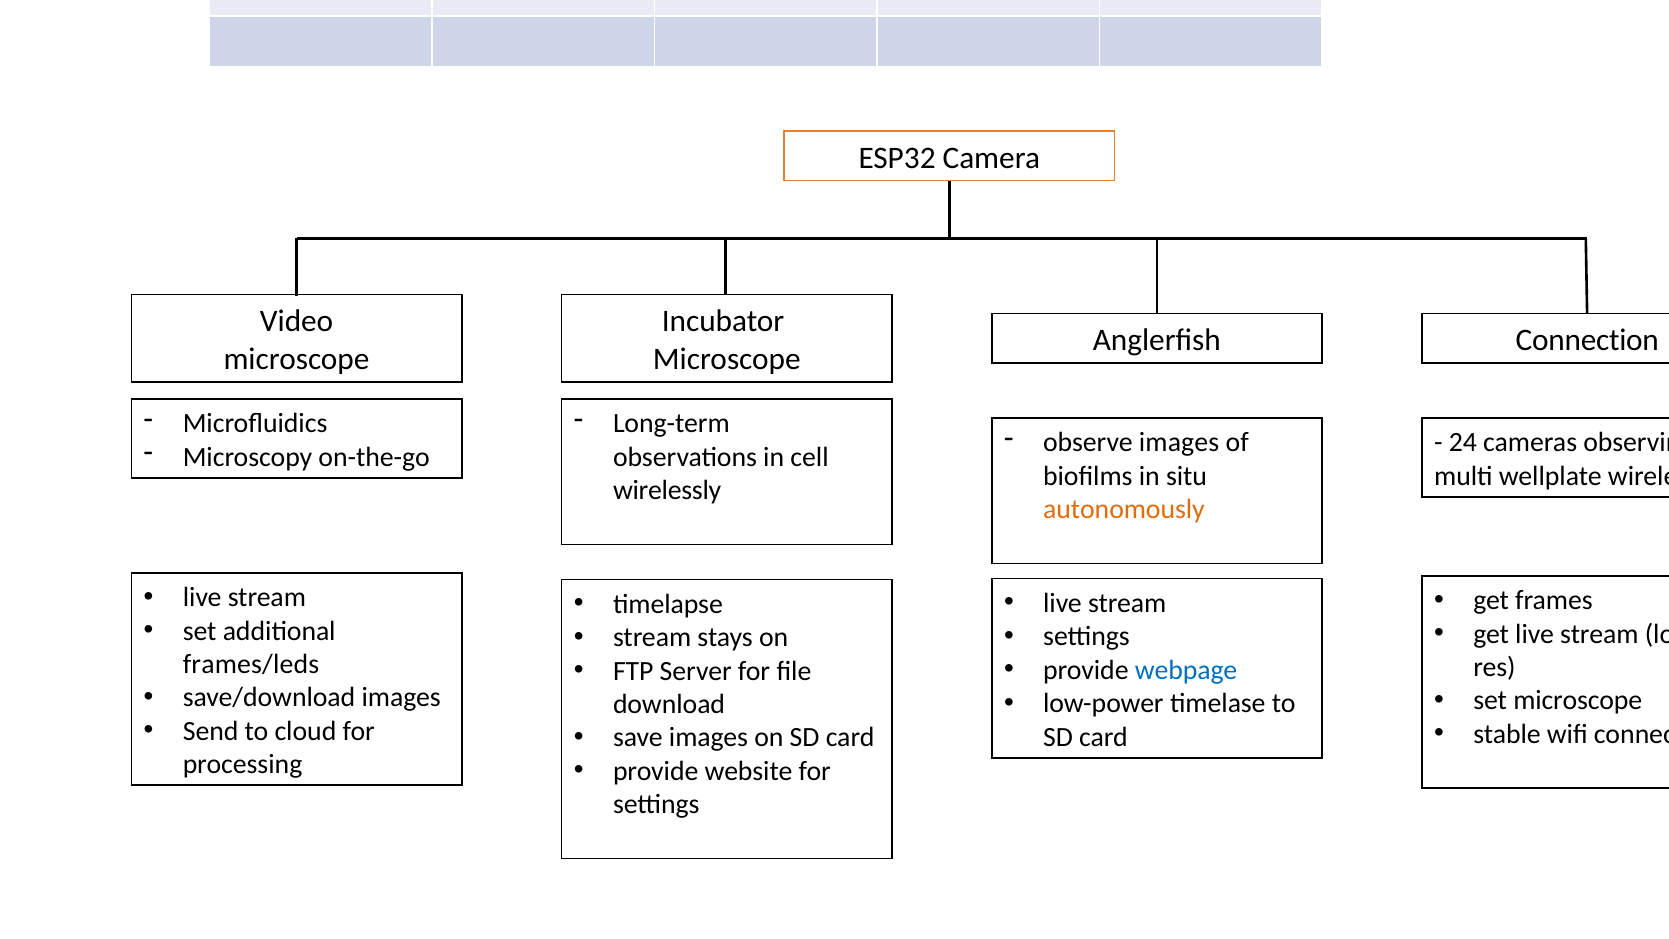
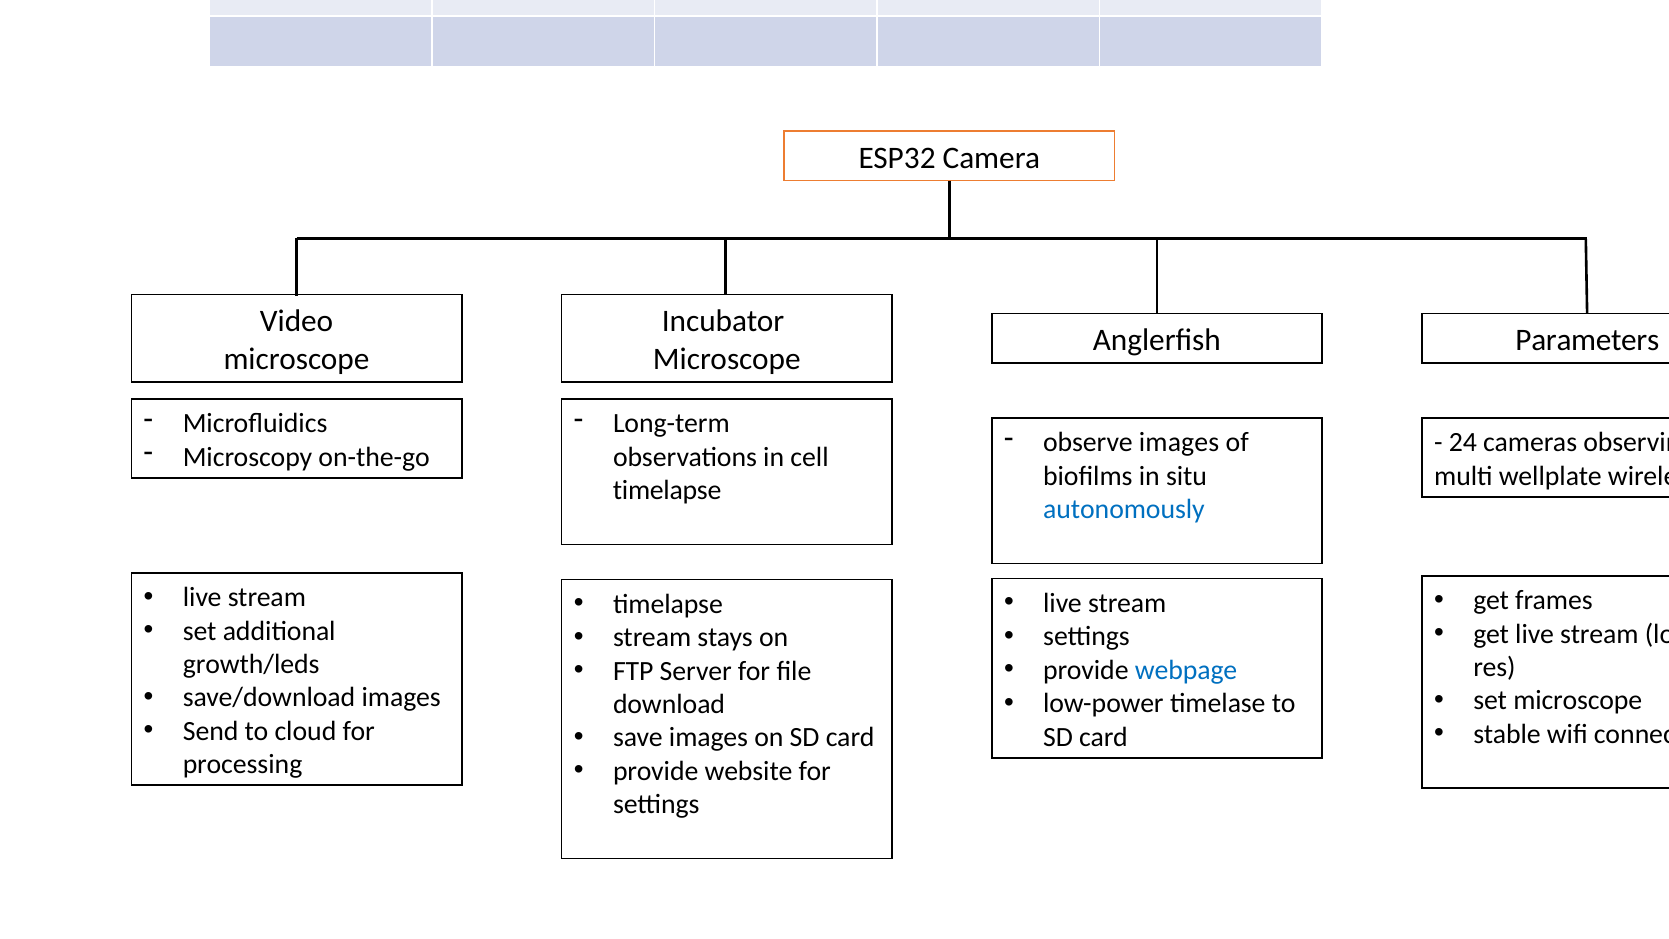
Connection at (1587, 341): Connection -> Parameters
wirelessly at (667, 490): wirelessly -> timelapse
autonomously colour: orange -> blue
frames/leds: frames/leds -> growth/leds
